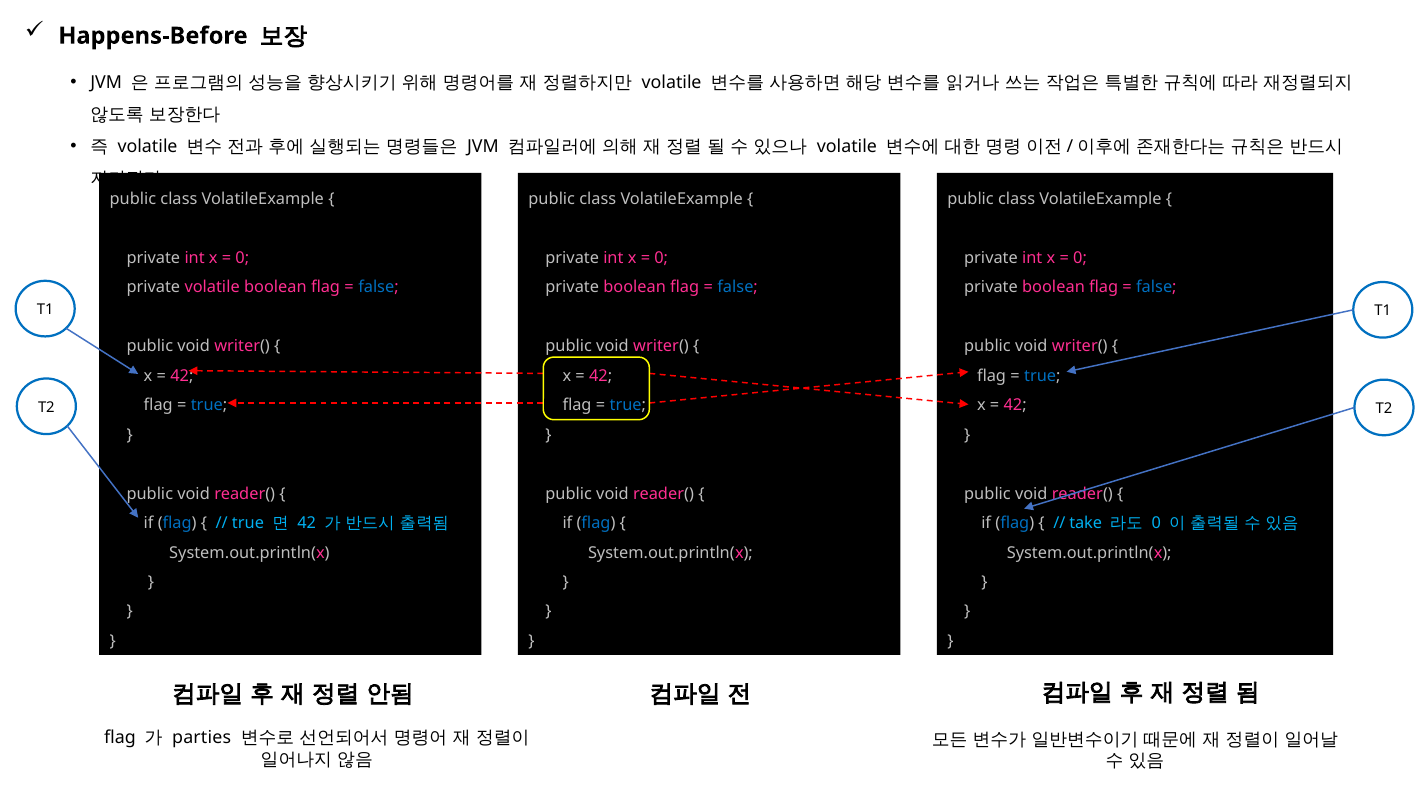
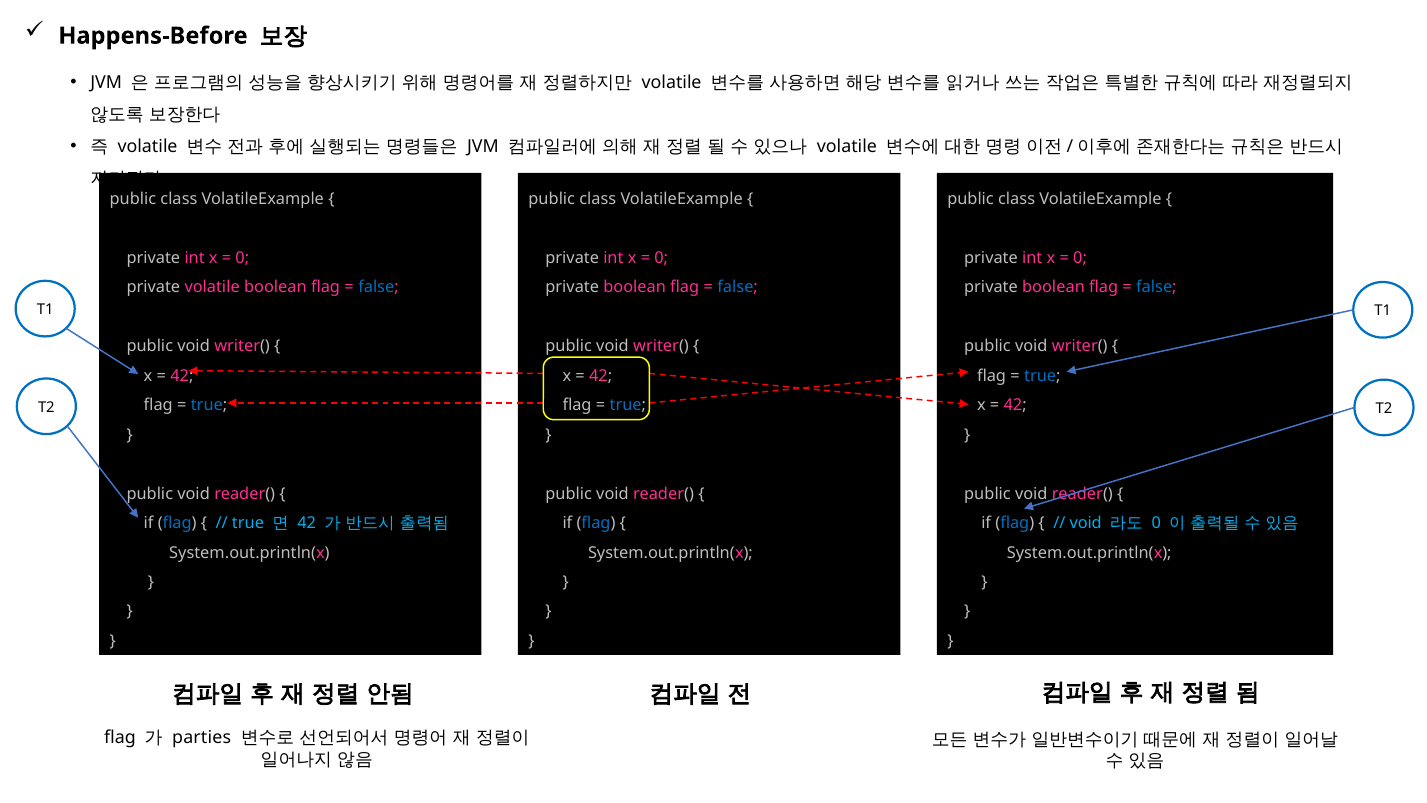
take at (1086, 523): take -> void
